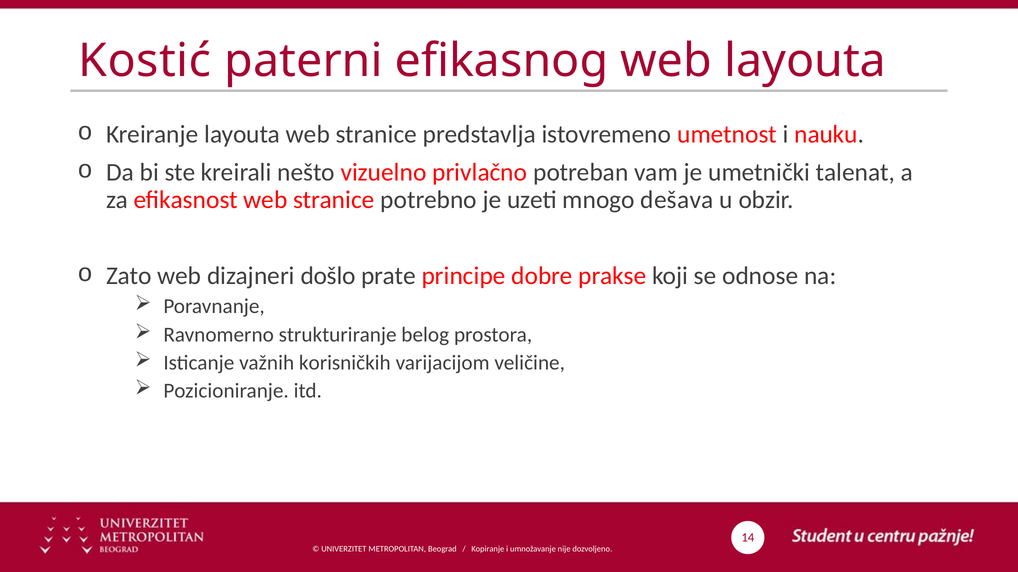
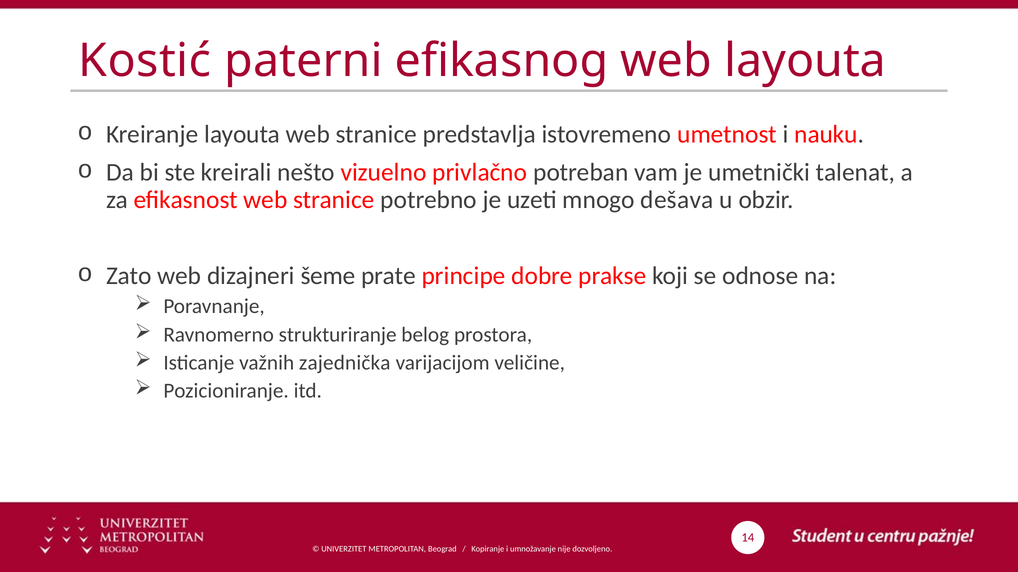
došlo: došlo -> šeme
korisničkih: korisničkih -> zajednička
